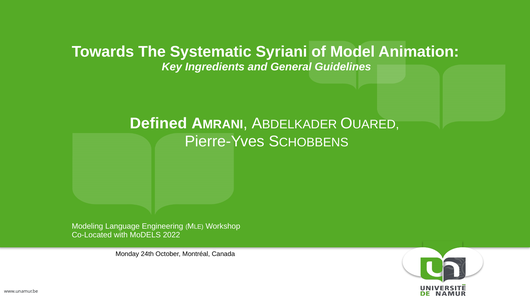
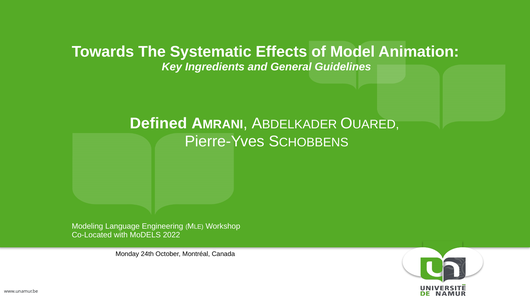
Syriani: Syriani -> Effects
